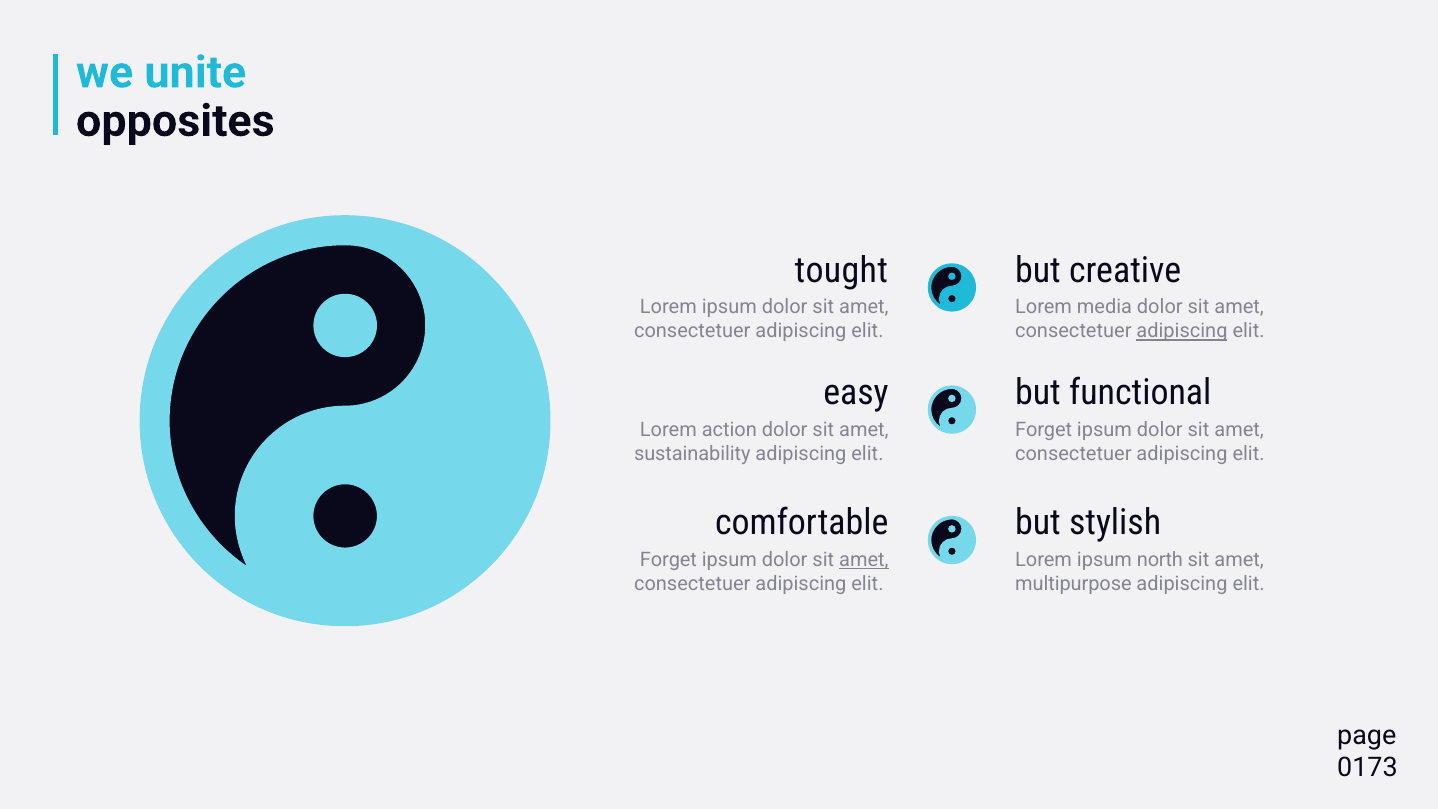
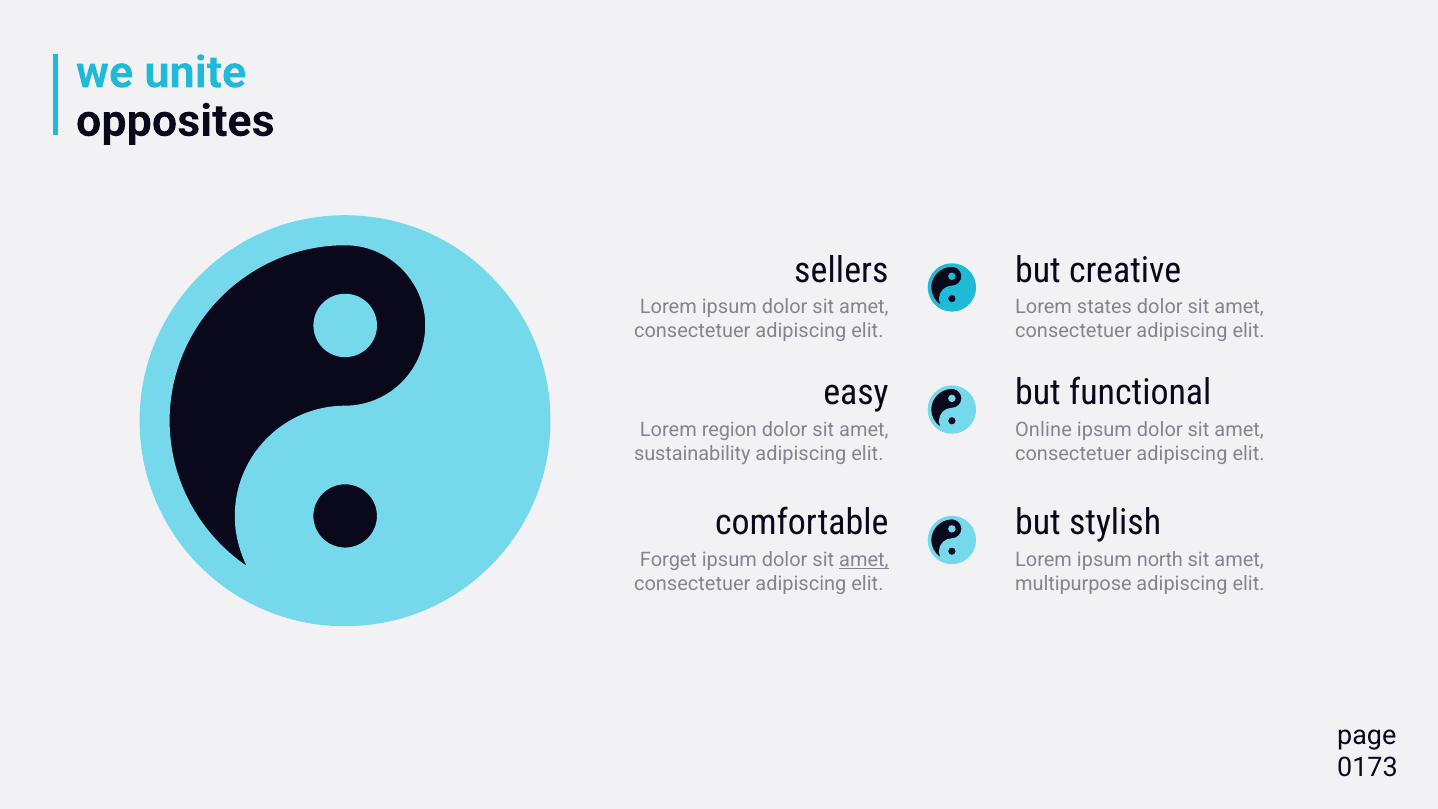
tought: tought -> sellers
media: media -> states
adipiscing at (1182, 331) underline: present -> none
action: action -> region
Forget at (1044, 429): Forget -> Online
